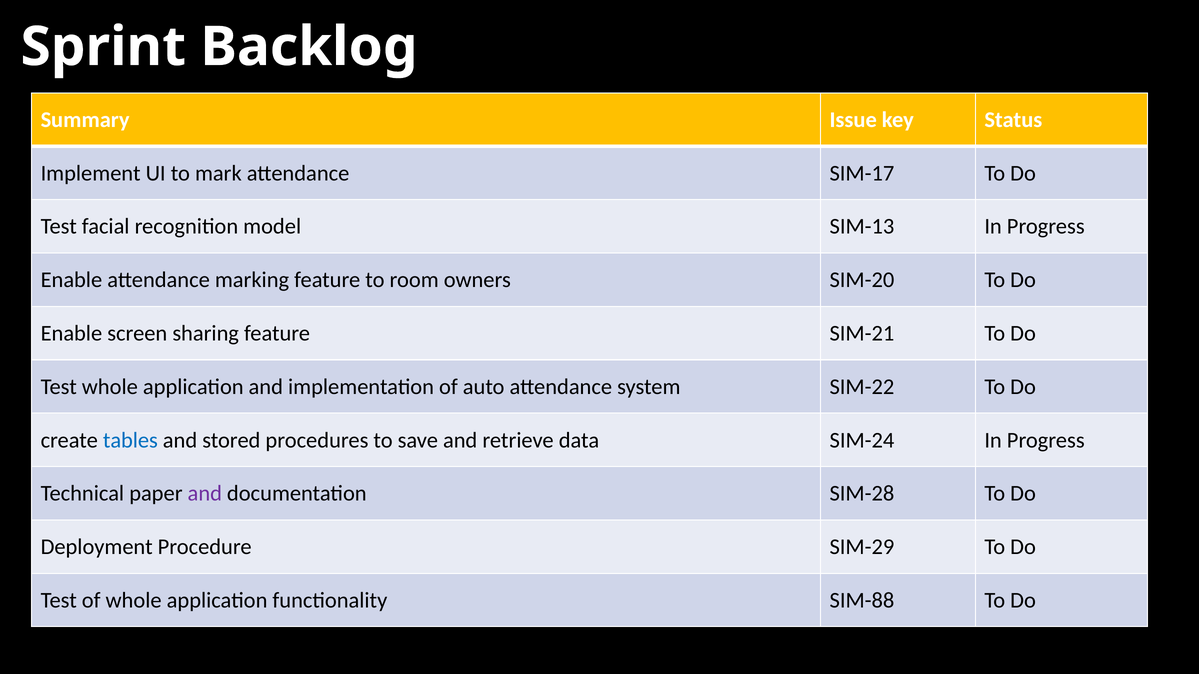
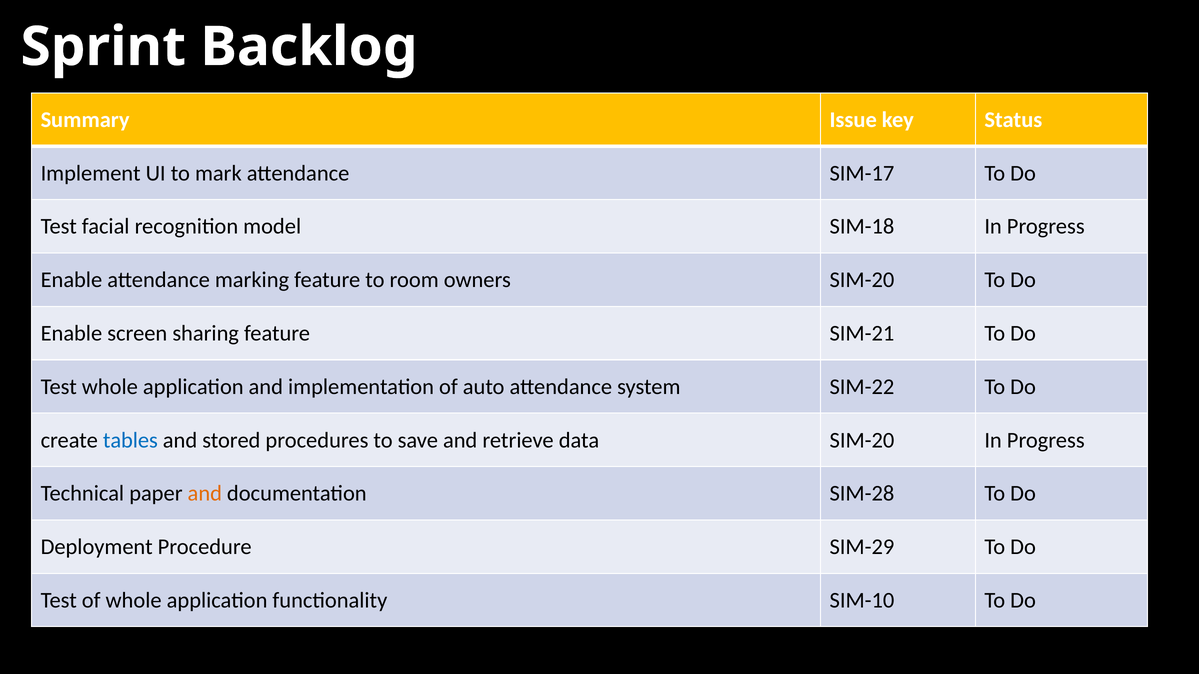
SIM-13: SIM-13 -> SIM-18
data SIM-24: SIM-24 -> SIM-20
and at (205, 494) colour: purple -> orange
SIM-88: SIM-88 -> SIM-10
